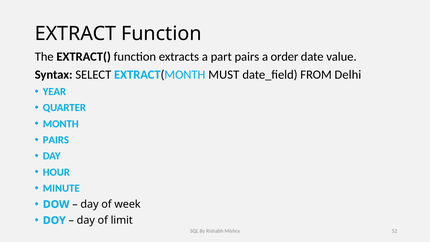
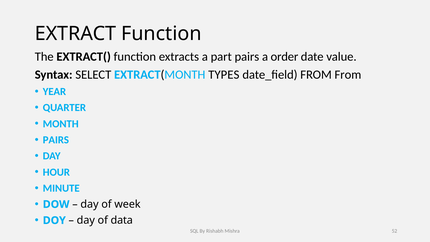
MUST: MUST -> TYPES
FROM Delhi: Delhi -> From
limit: limit -> data
